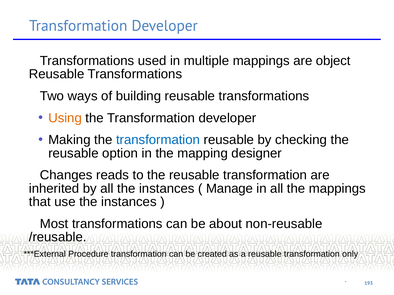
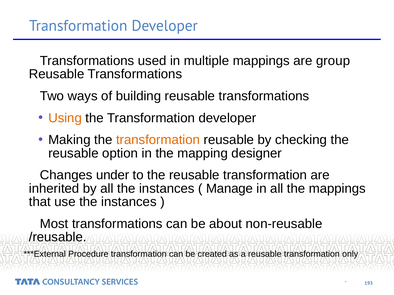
object: object -> group
transformation at (158, 140) colour: blue -> orange
reads: reads -> under
